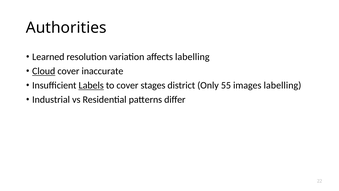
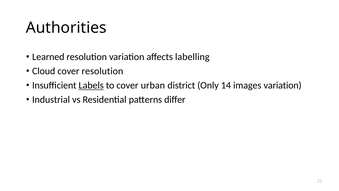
Cloud underline: present -> none
cover inaccurate: inaccurate -> resolution
stages: stages -> urban
55: 55 -> 14
images labelling: labelling -> variation
